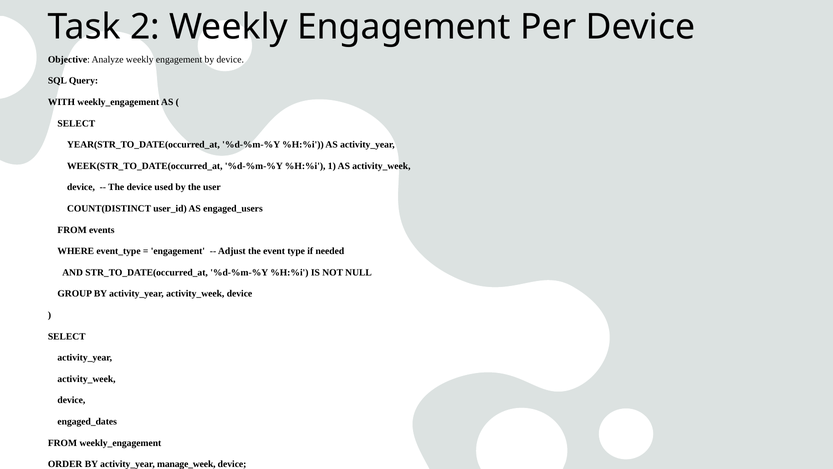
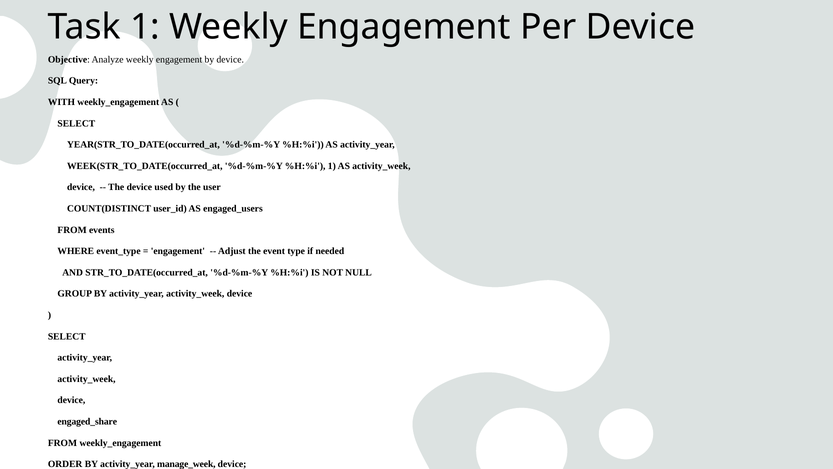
Task 2: 2 -> 1
engaged_dates: engaged_dates -> engaged_share
